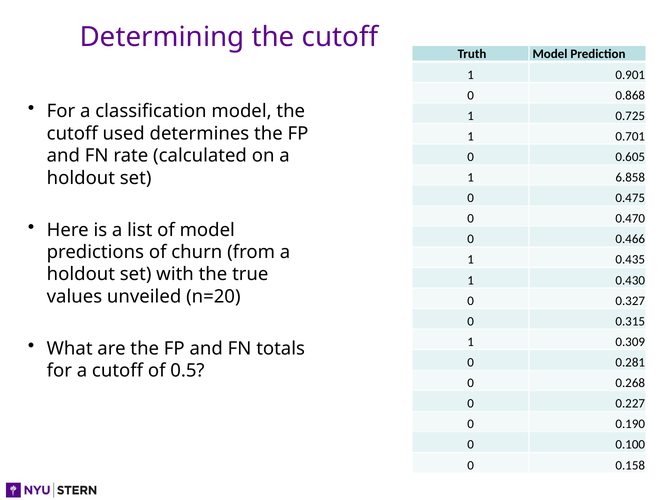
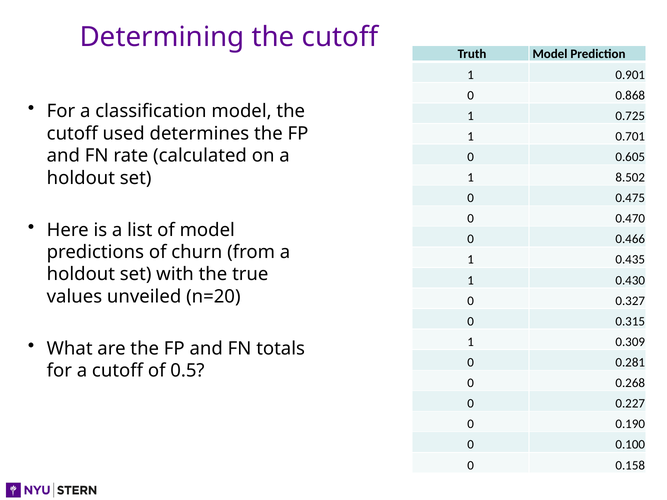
6.858: 6.858 -> 8.502
